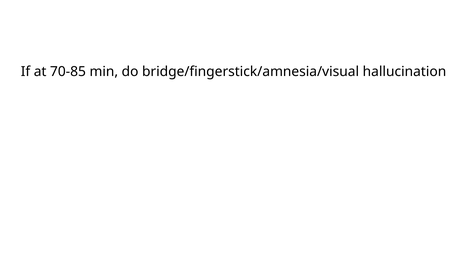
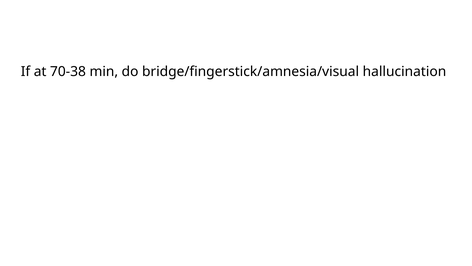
70-85: 70-85 -> 70-38
